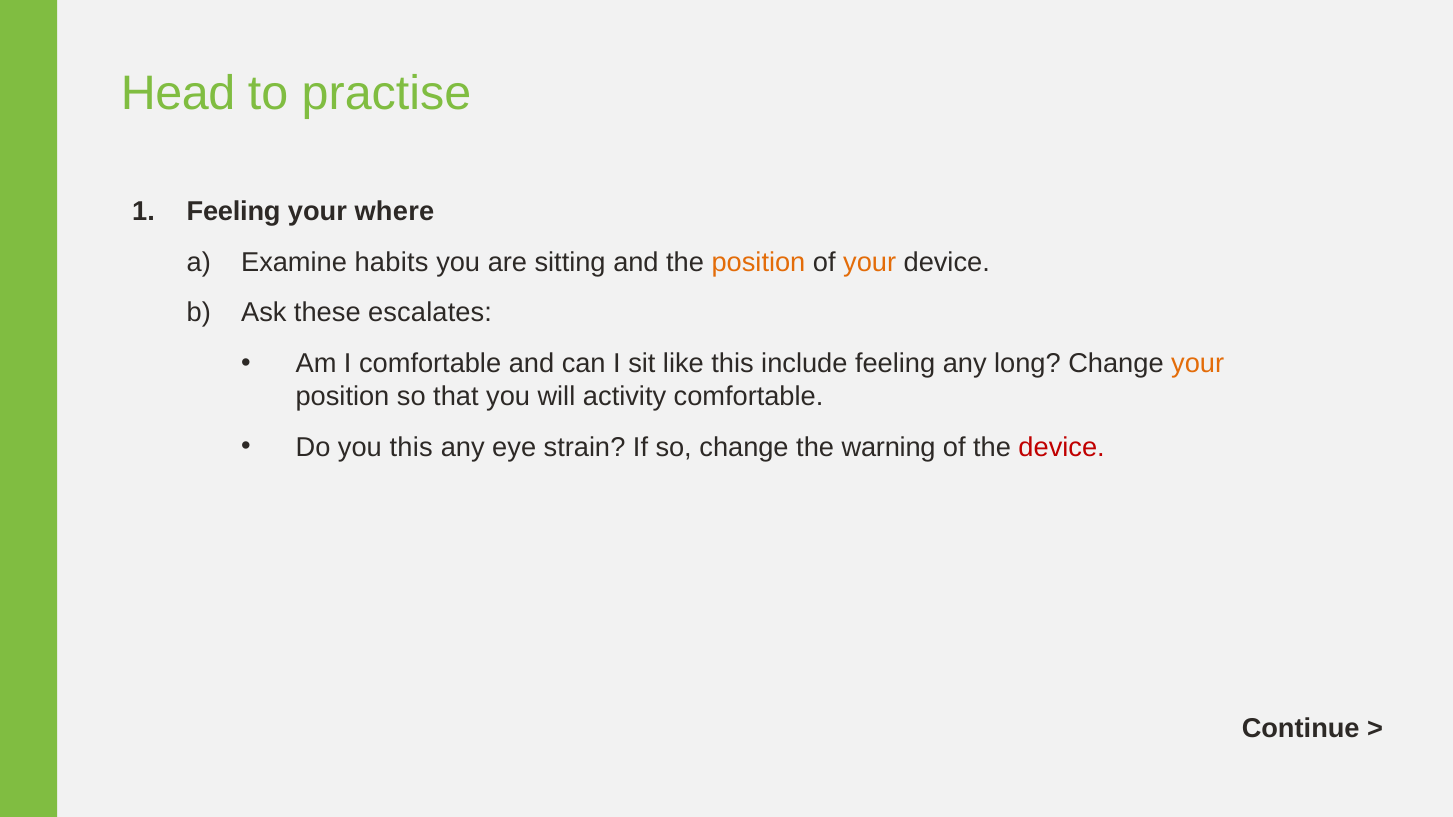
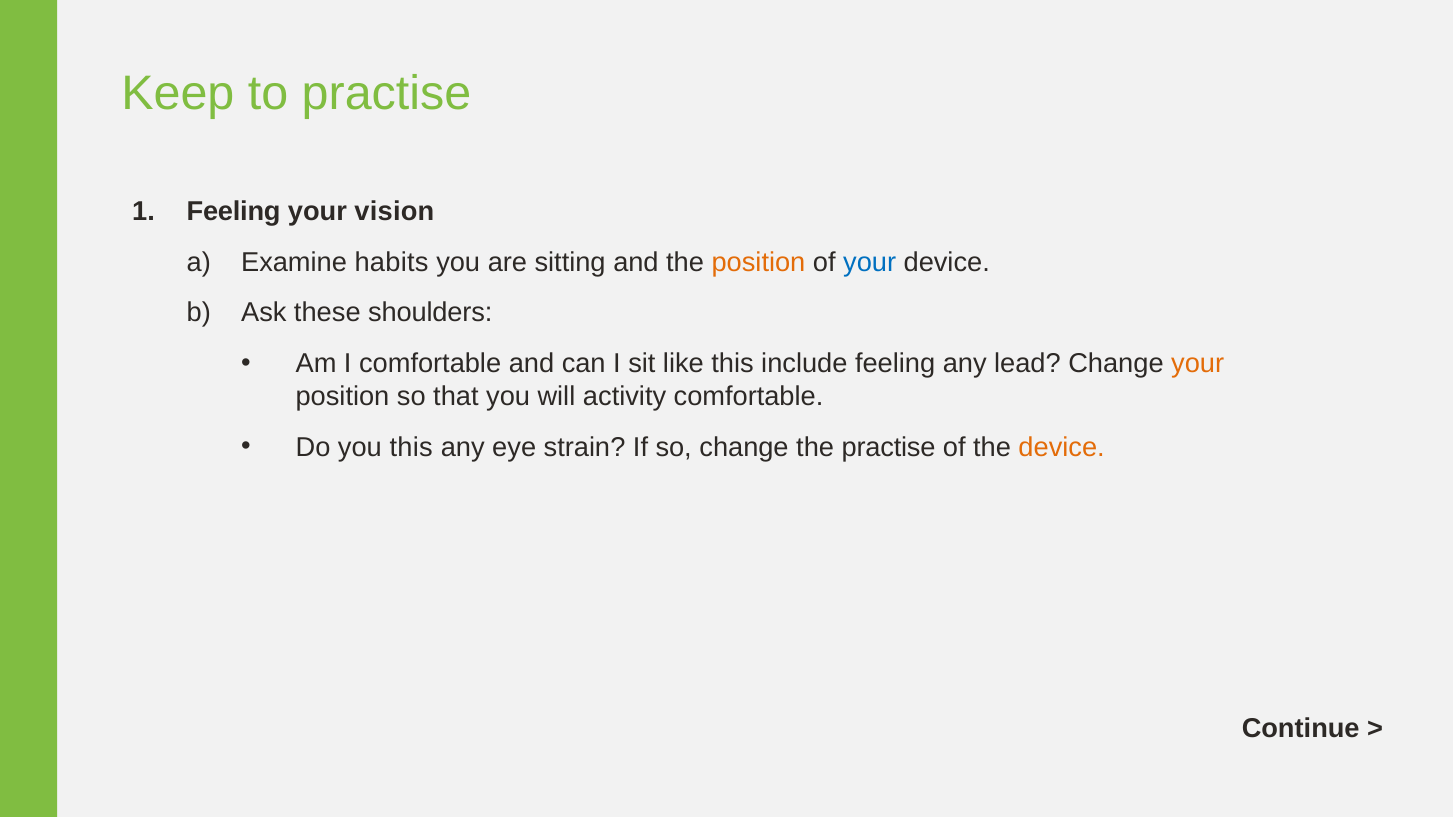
Head: Head -> Keep
where: where -> vision
your at (870, 262) colour: orange -> blue
escalates: escalates -> shoulders
long: long -> lead
the warning: warning -> practise
device at (1062, 447) colour: red -> orange
